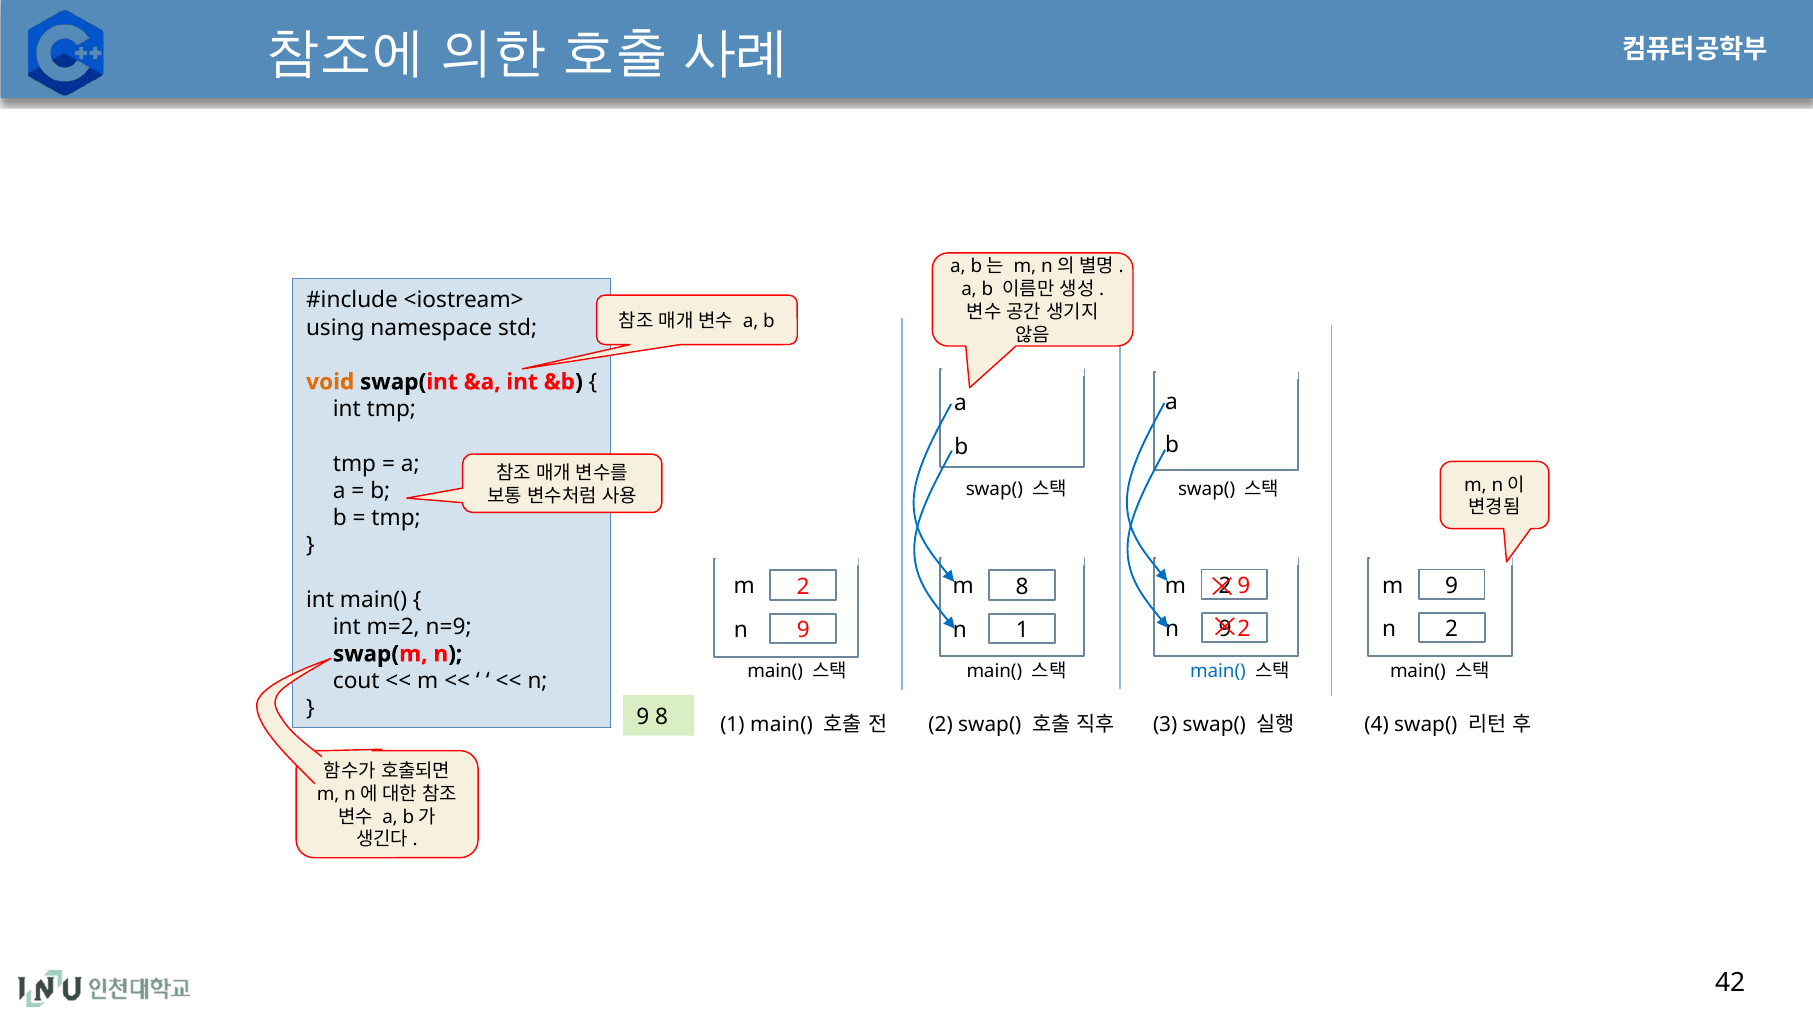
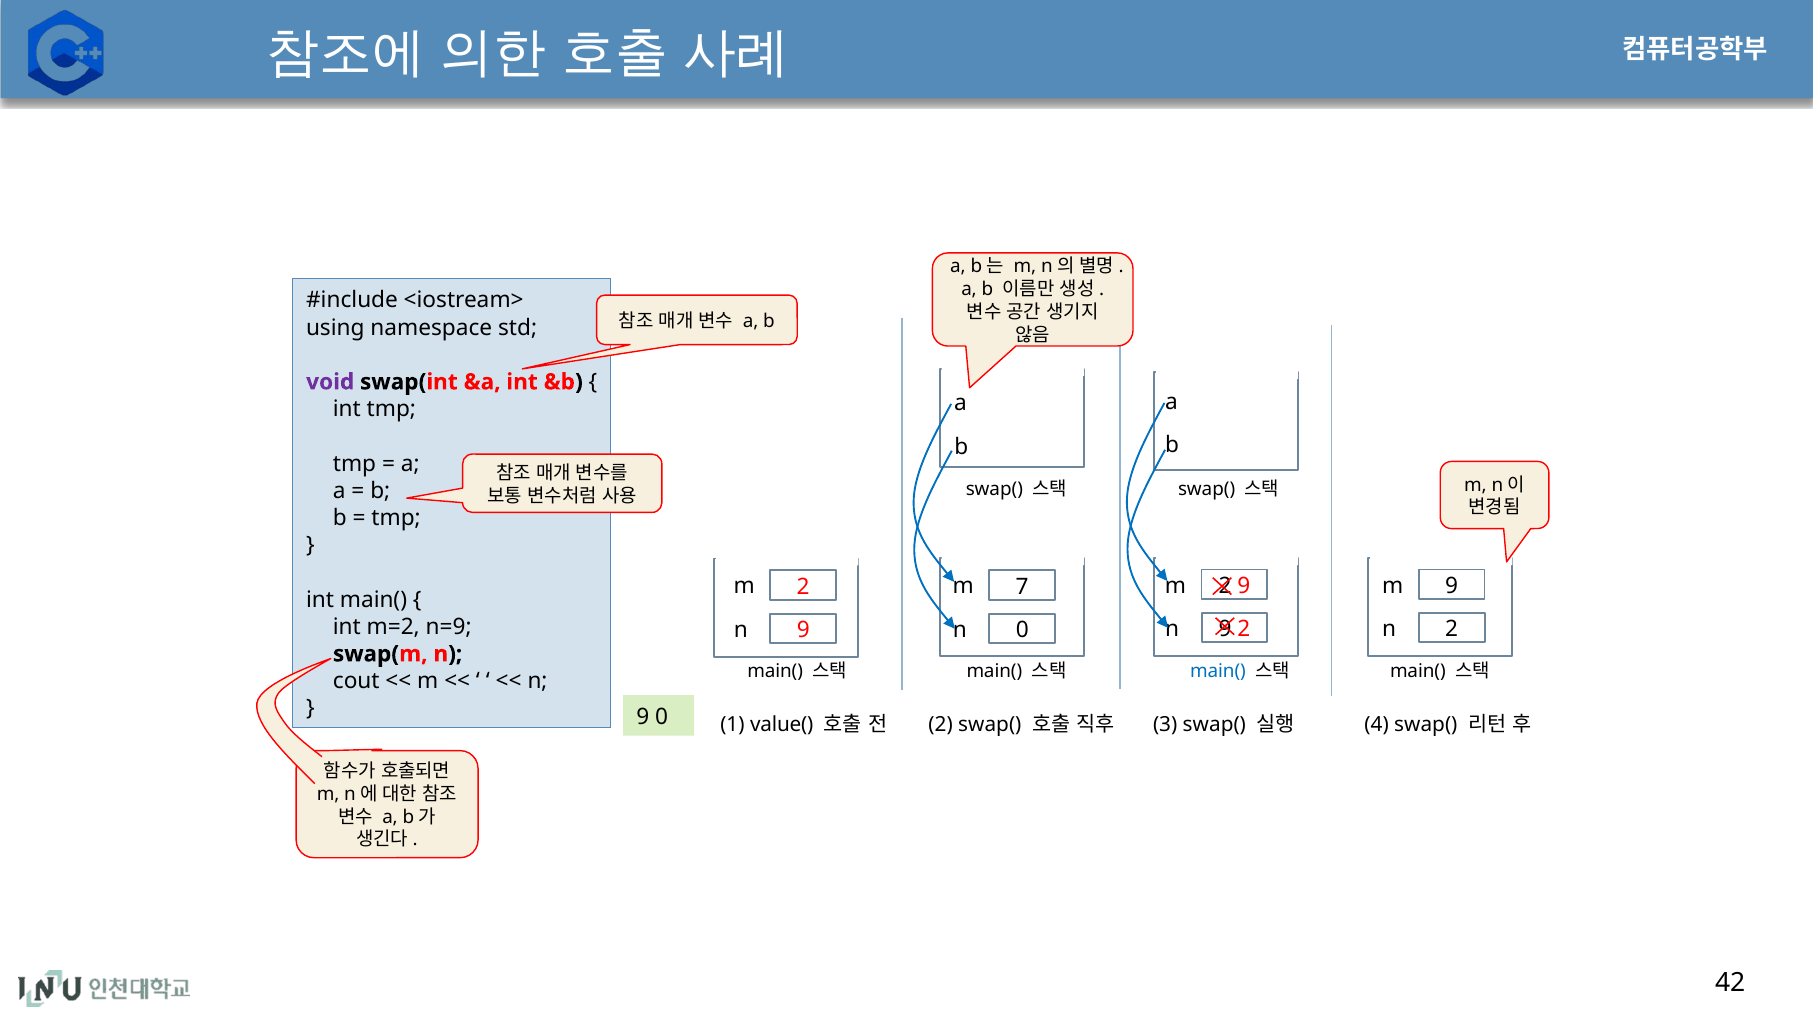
void colour: orange -> purple
m 8: 8 -> 7
n 1: 1 -> 0
9 8: 8 -> 0
main( at (782, 724): main( -> value(
